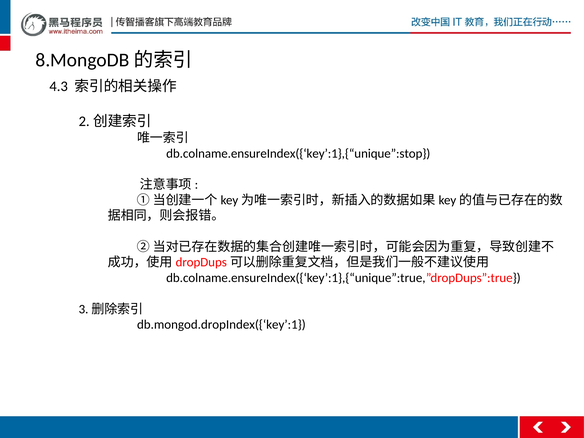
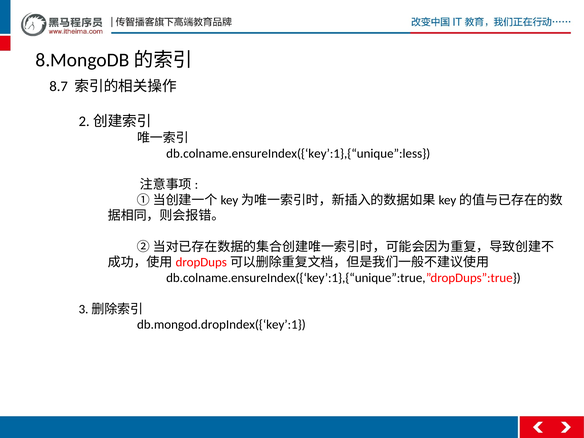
4.3: 4.3 -> 8.7
db.colname.ensureIndex({‘key’:1},{“unique”:stop: db.colname.ensureIndex({‘key’:1},{“unique”:stop -> db.colname.ensureIndex({‘key’:1},{“unique”:less
